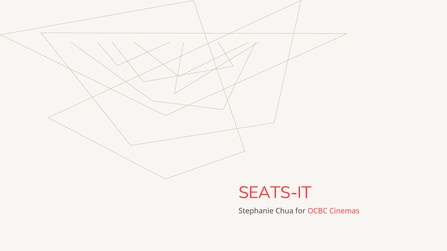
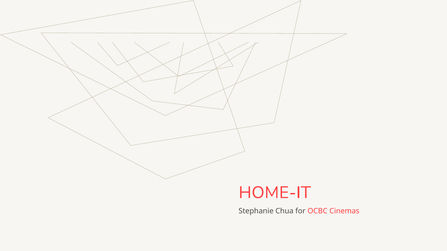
SEATS-IT: SEATS-IT -> HOME-IT
